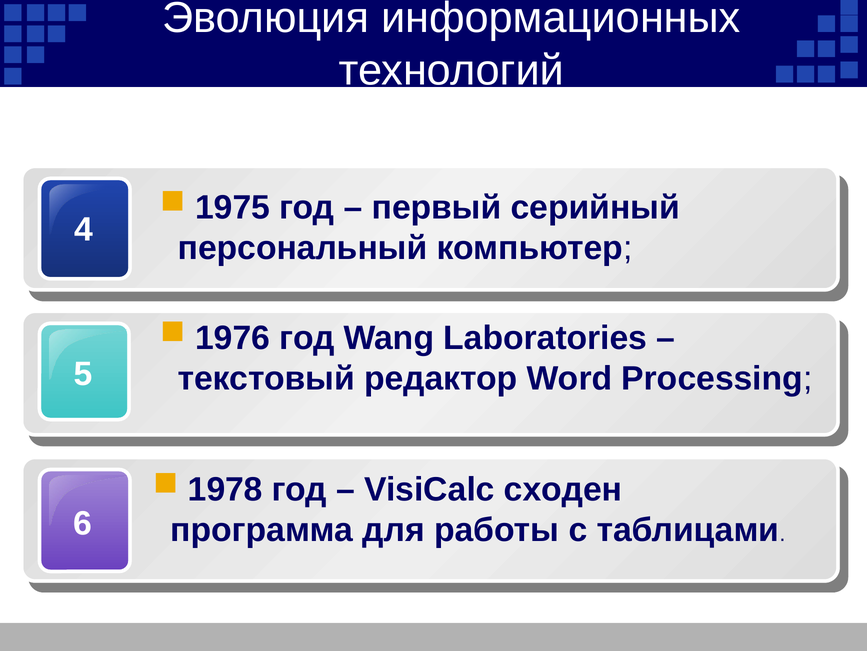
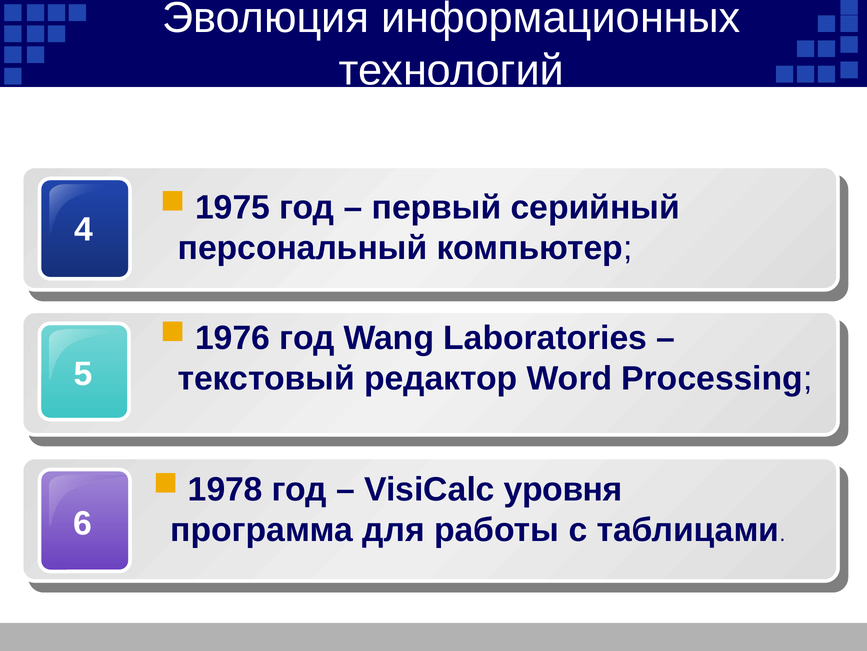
сходен: сходен -> уровня
